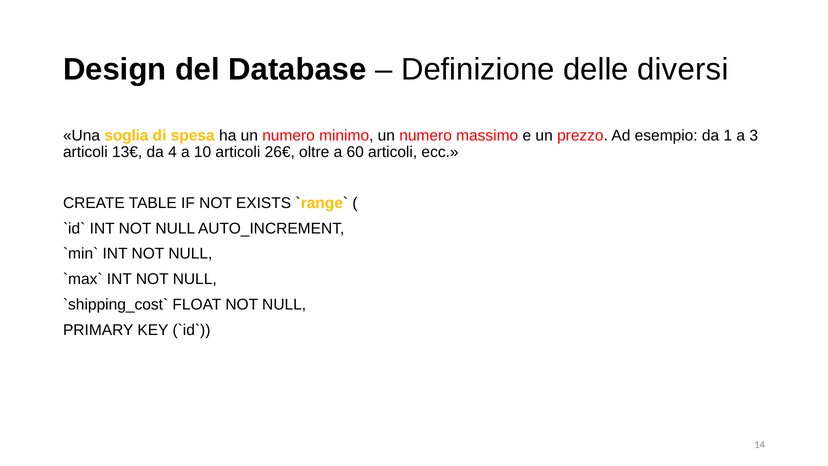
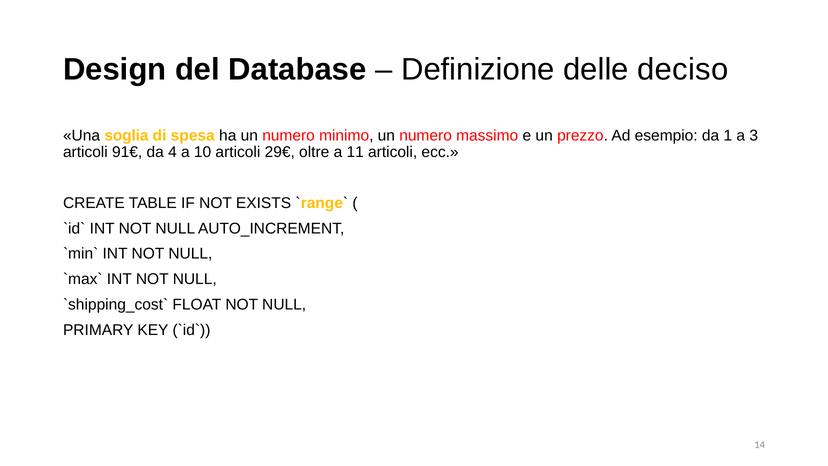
diversi: diversi -> deciso
13€: 13€ -> 91€
26€: 26€ -> 29€
60: 60 -> 11
